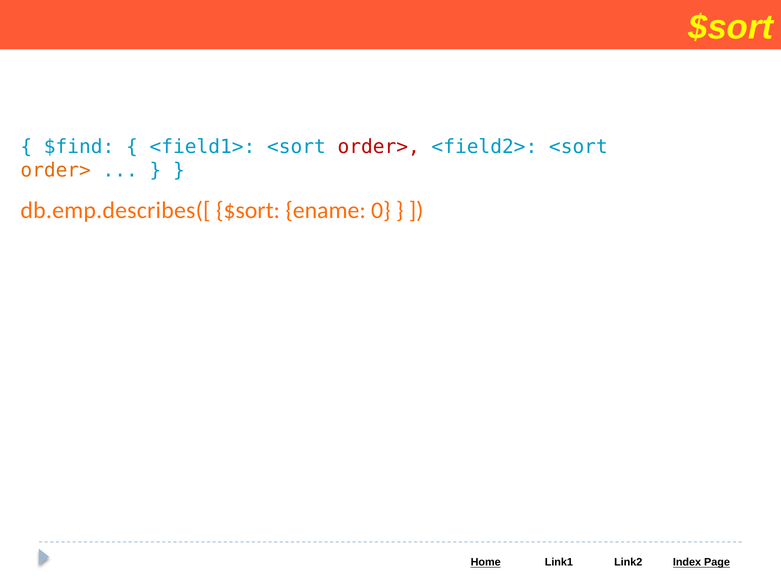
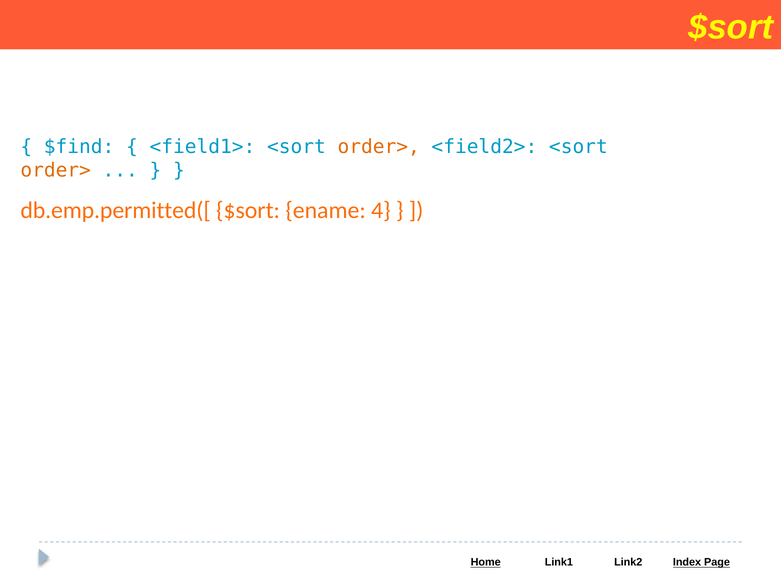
order> at (379, 147) colour: red -> orange
db.emp.describes([: db.emp.describes([ -> db.emp.permitted([
0: 0 -> 4
